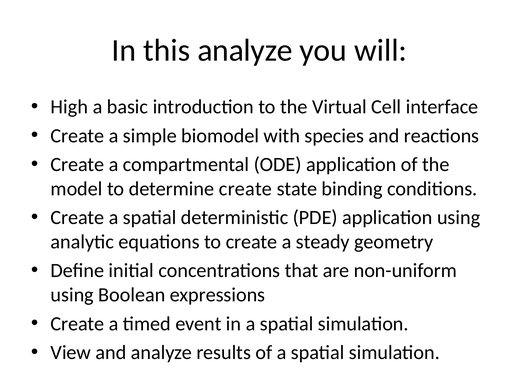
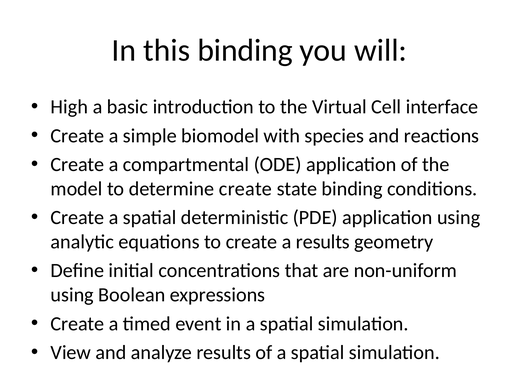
this analyze: analyze -> binding
a steady: steady -> results
